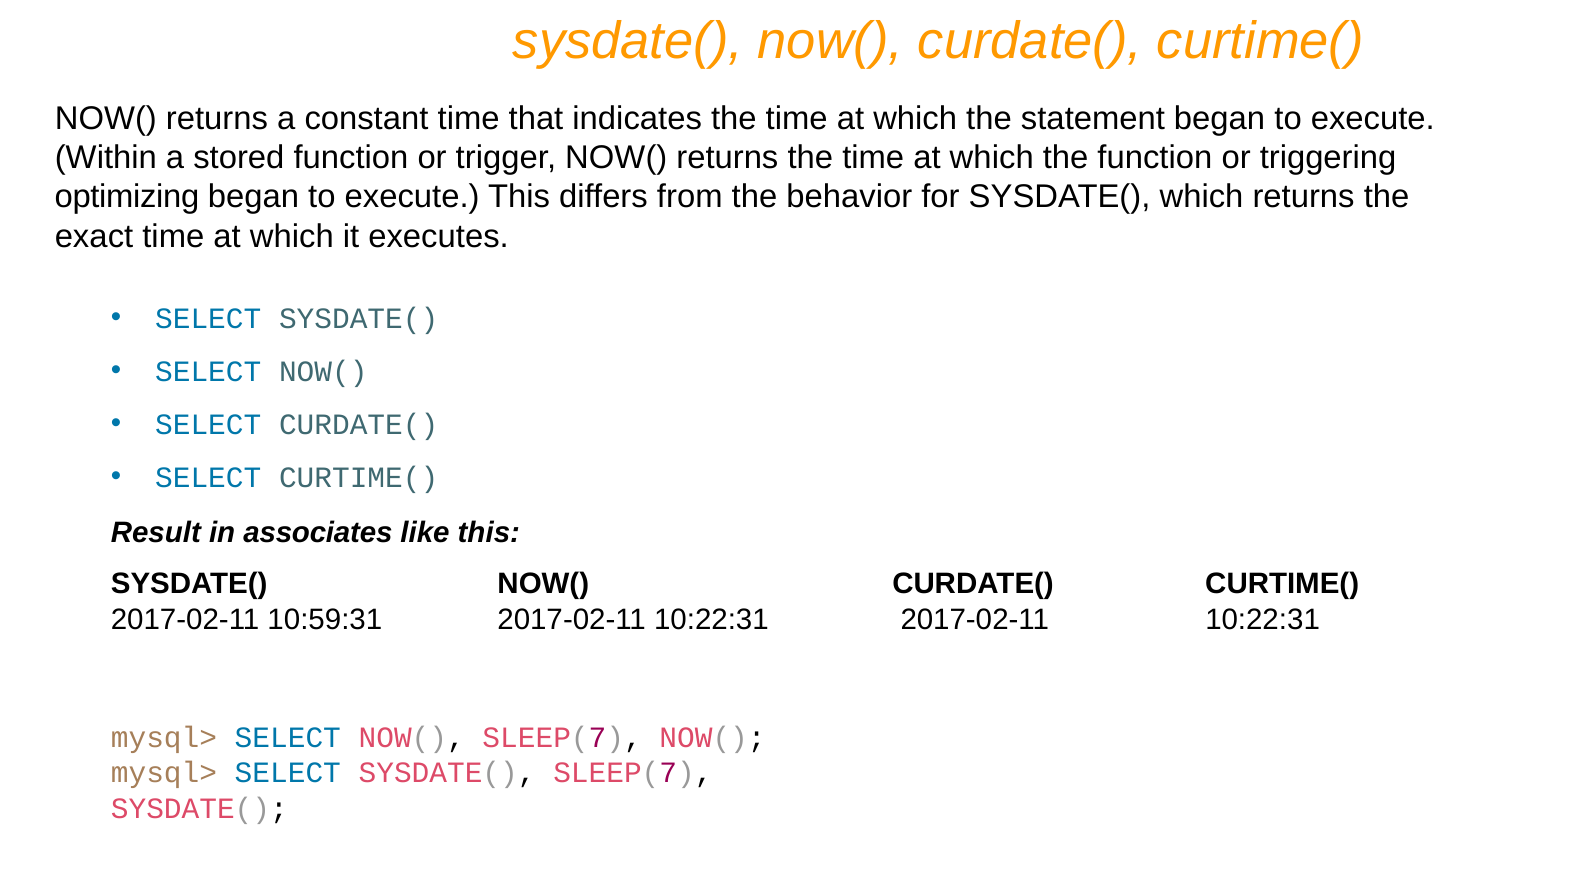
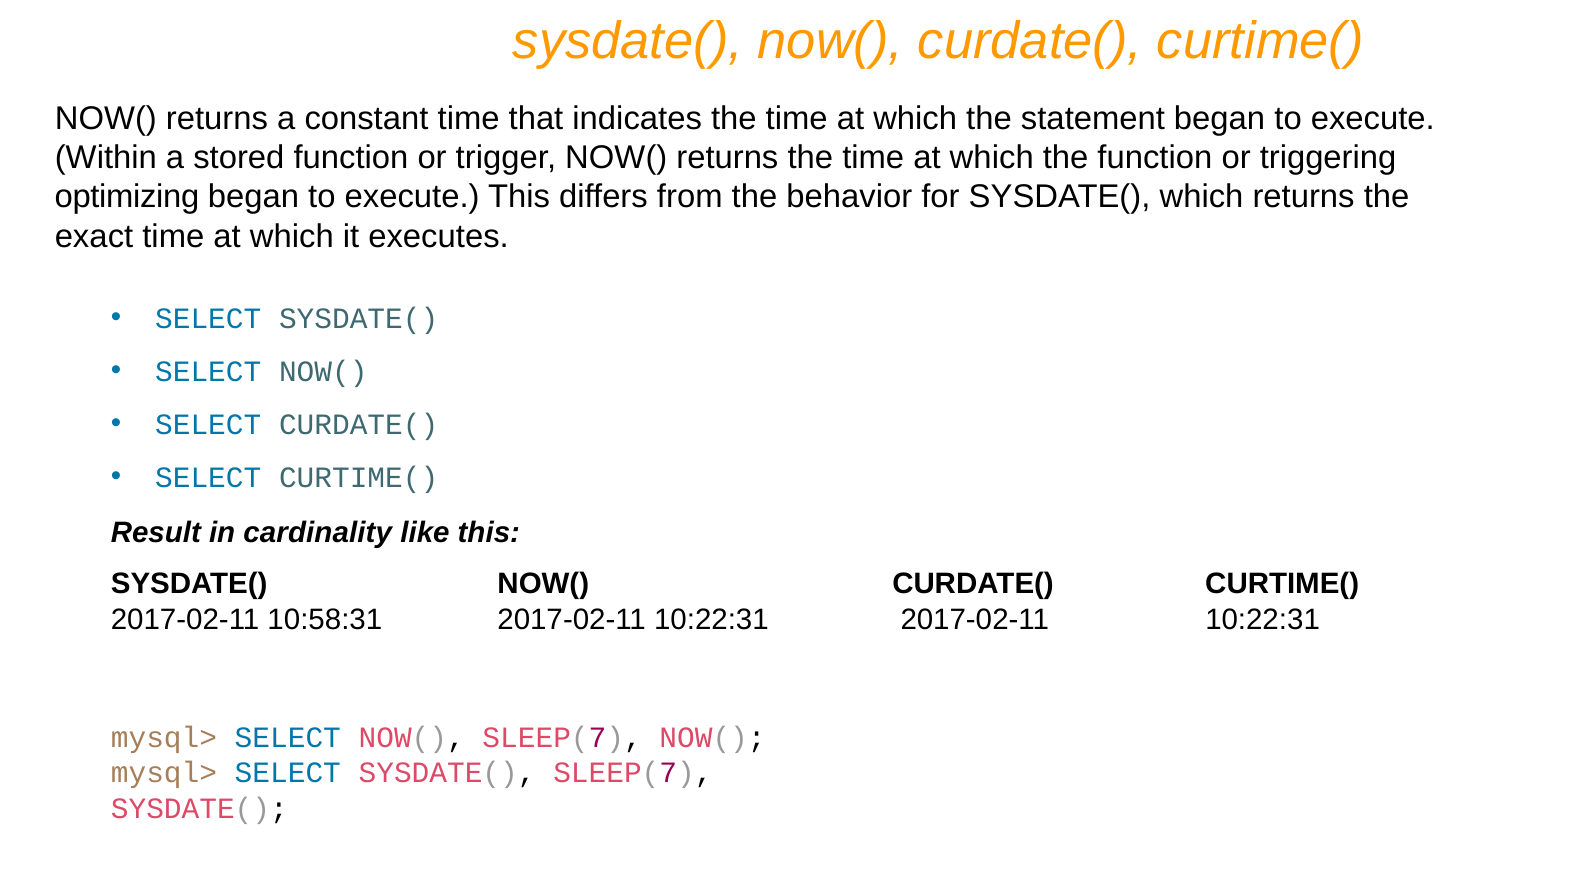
associates: associates -> cardinality
10:59:31: 10:59:31 -> 10:58:31
